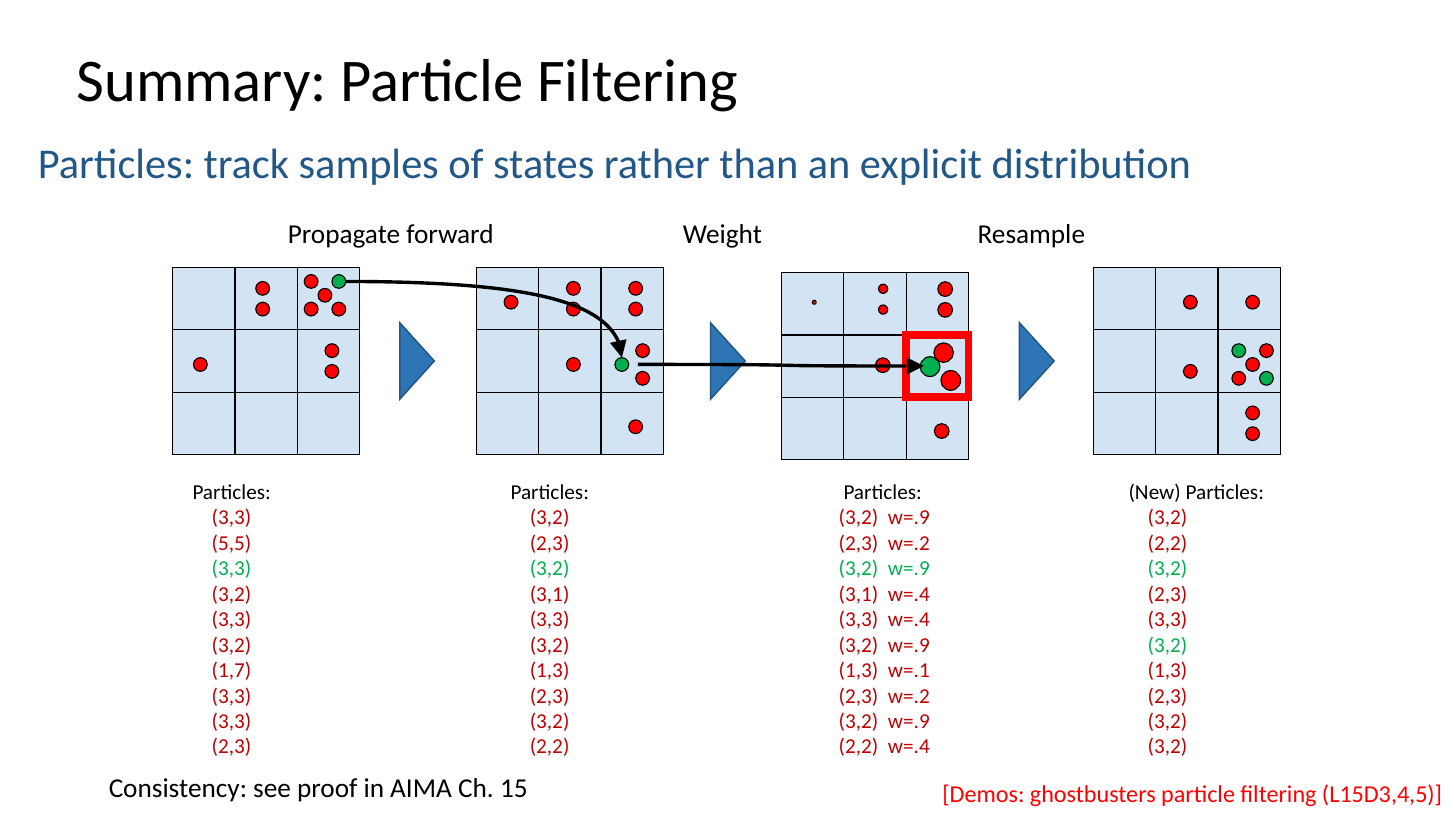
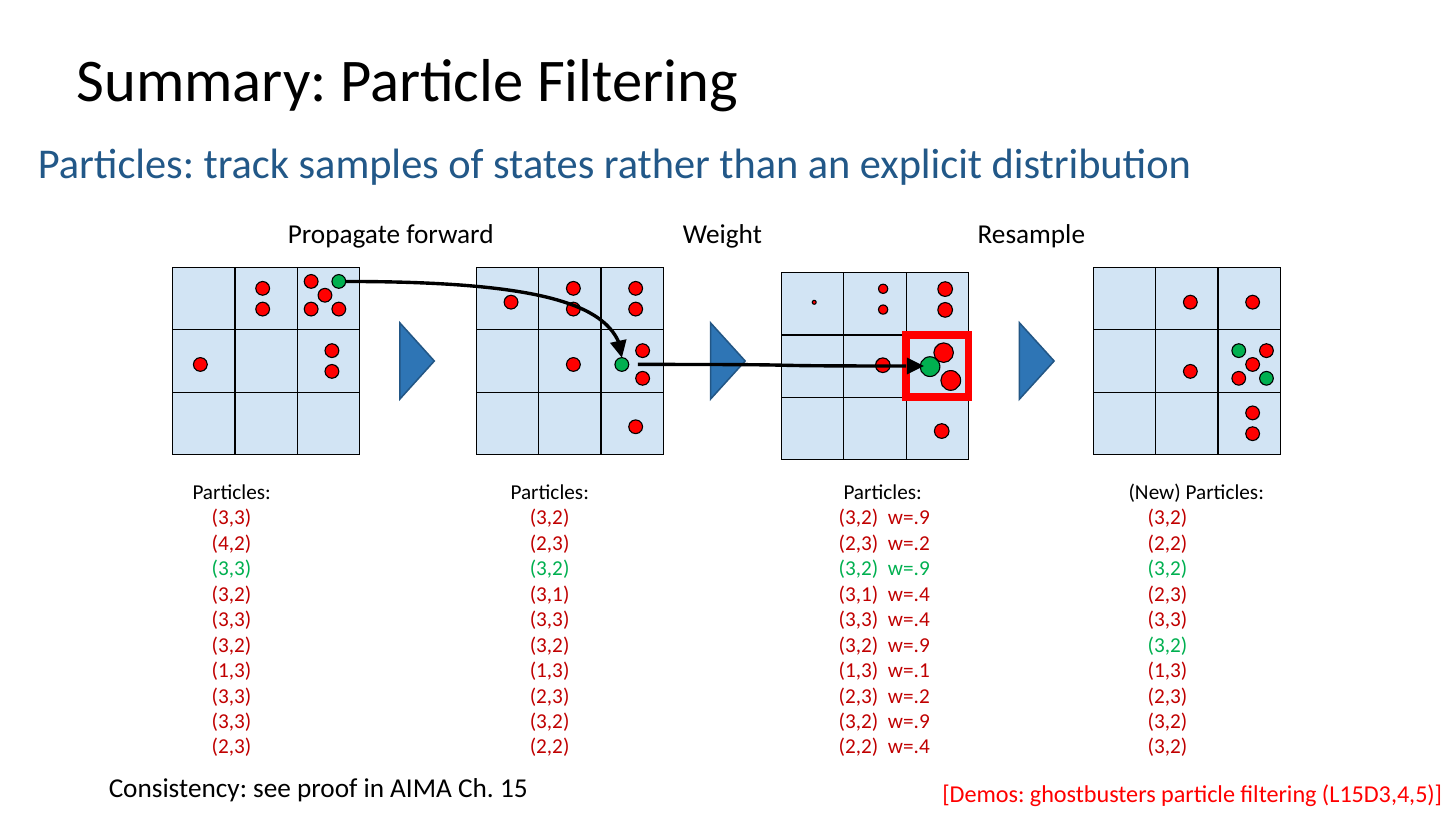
5,5: 5,5 -> 4,2
1,7 at (232, 670): 1,7 -> 1,3
